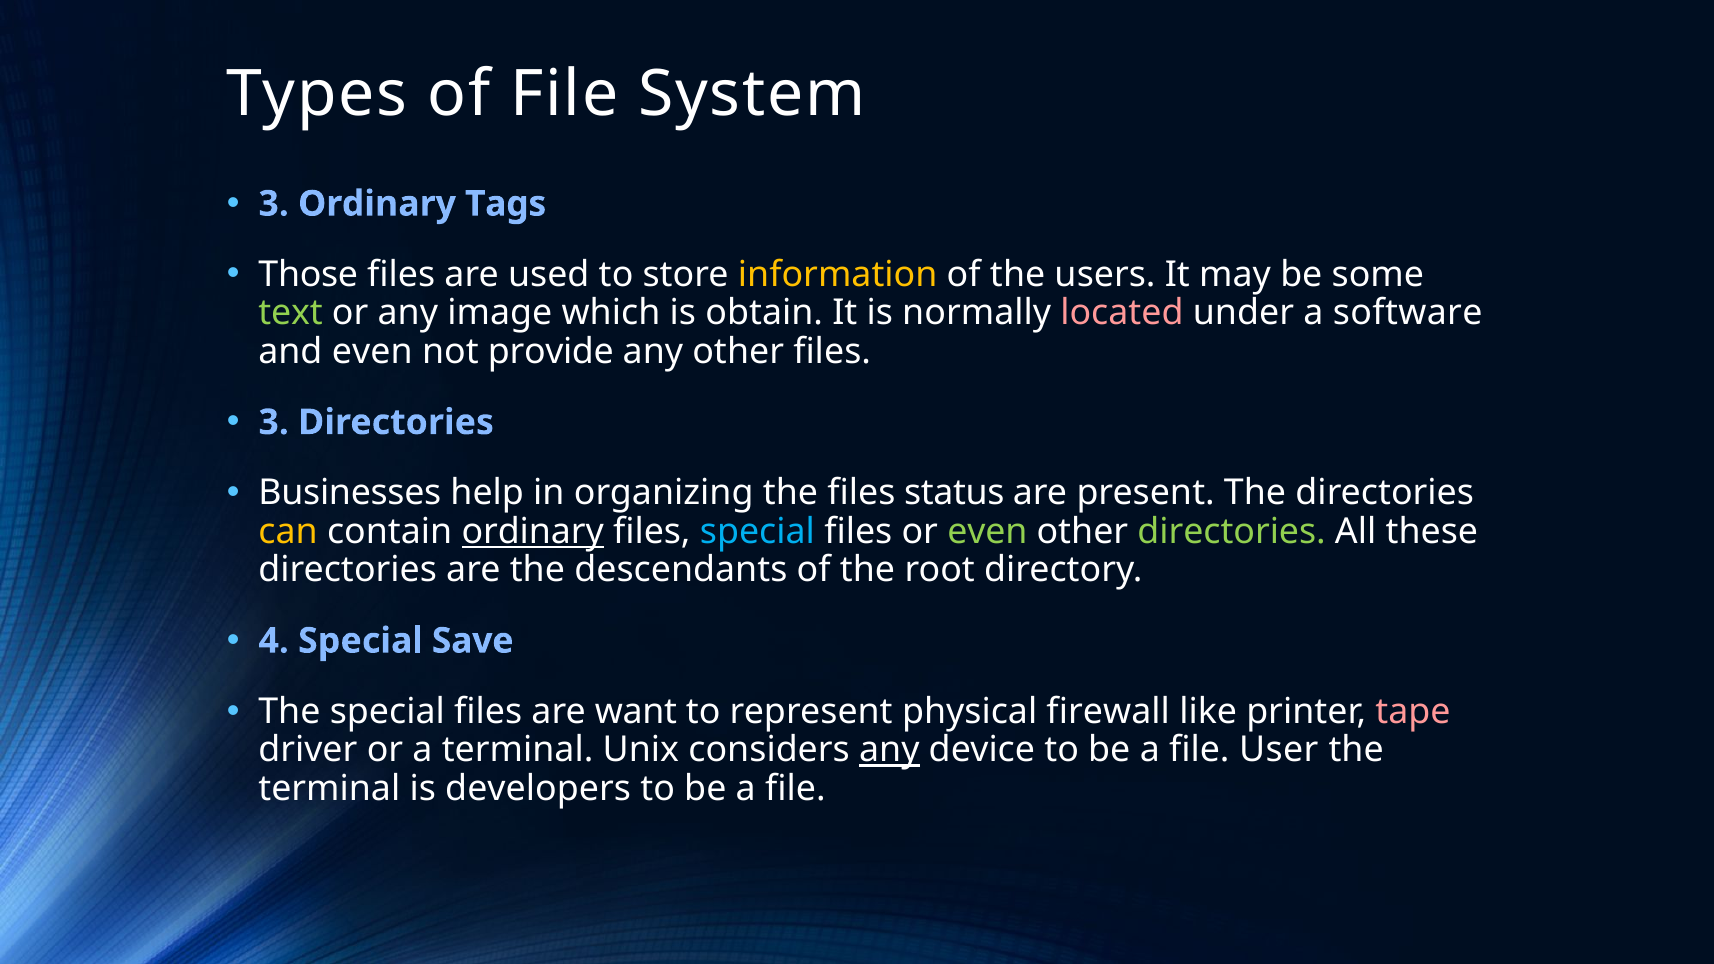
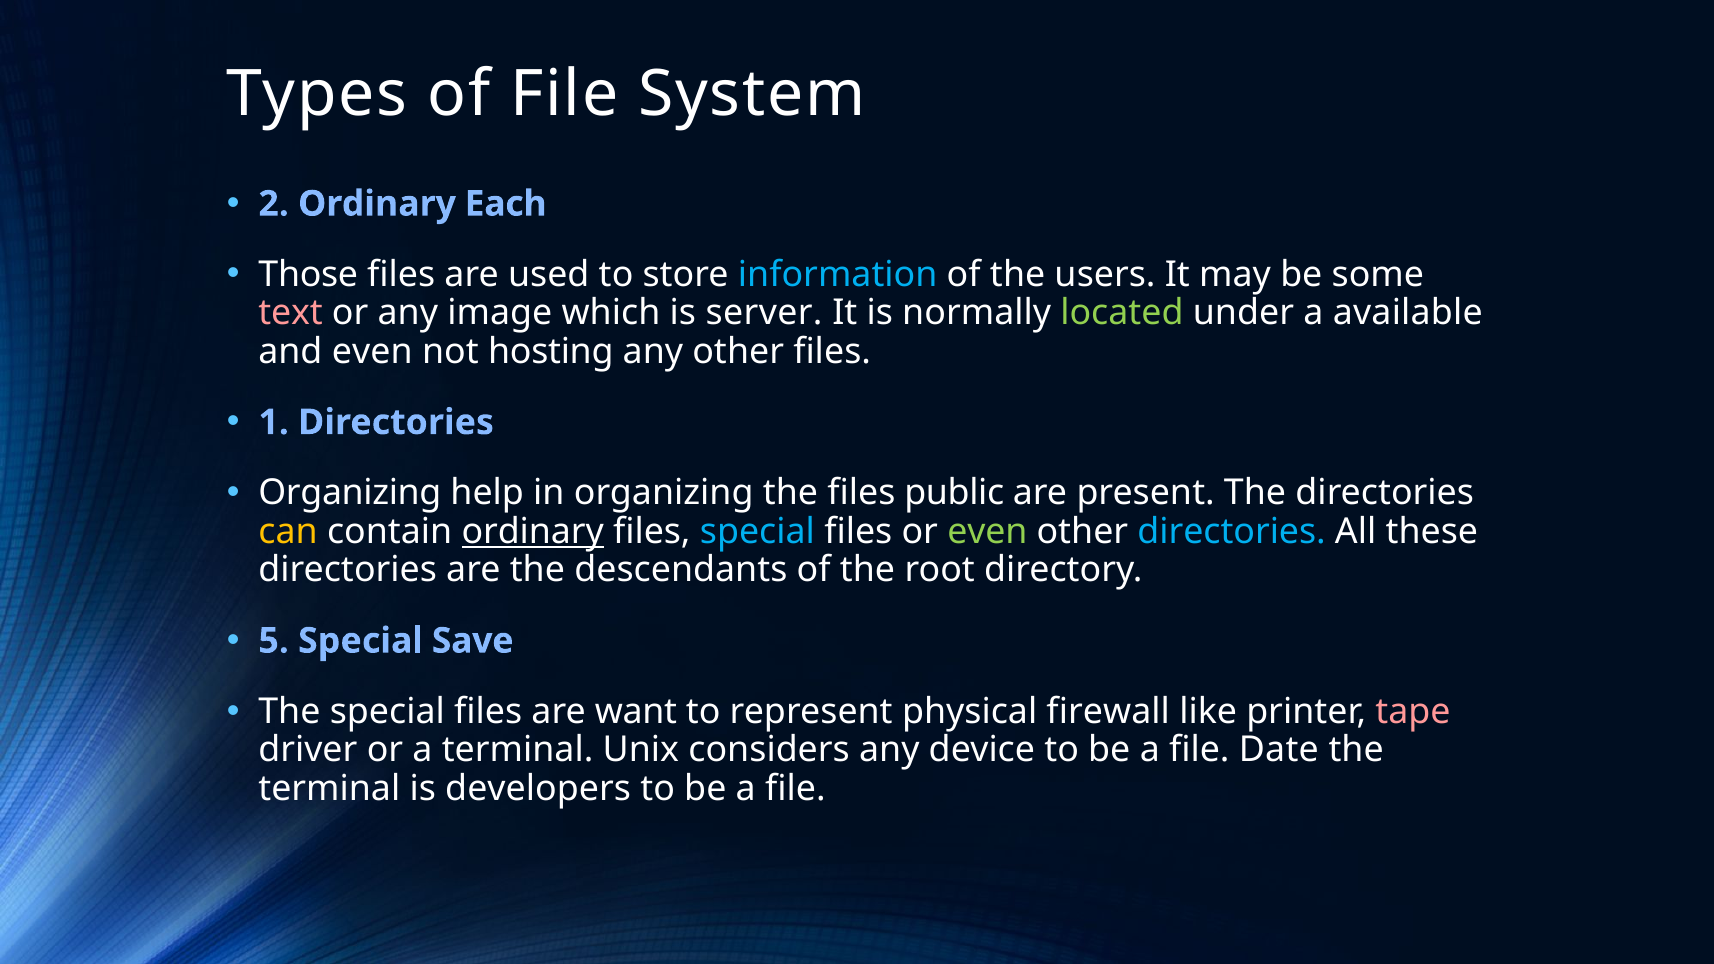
3 at (274, 204): 3 -> 2
Tags: Tags -> Each
information colour: yellow -> light blue
text colour: light green -> pink
obtain: obtain -> server
located colour: pink -> light green
software: software -> available
provide: provide -> hosting
3 at (274, 423): 3 -> 1
Businesses at (350, 493): Businesses -> Organizing
status: status -> public
directories at (1232, 532) colour: light green -> light blue
4: 4 -> 5
any at (889, 750) underline: present -> none
User: User -> Date
